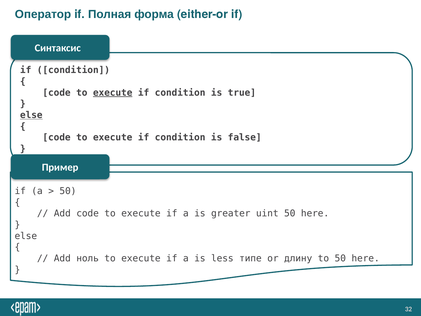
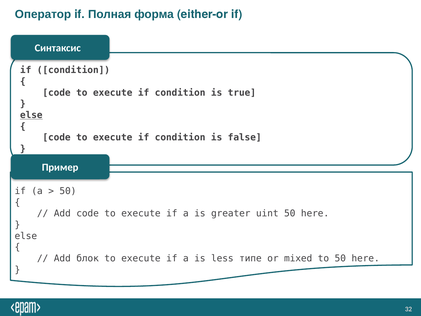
execute at (113, 93) underline: present -> none
ноль: ноль -> блок
длину: длину -> mixed
